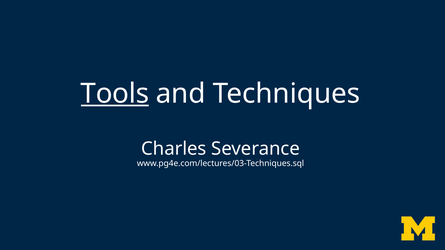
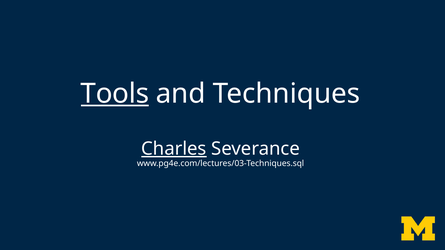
Charles underline: none -> present
